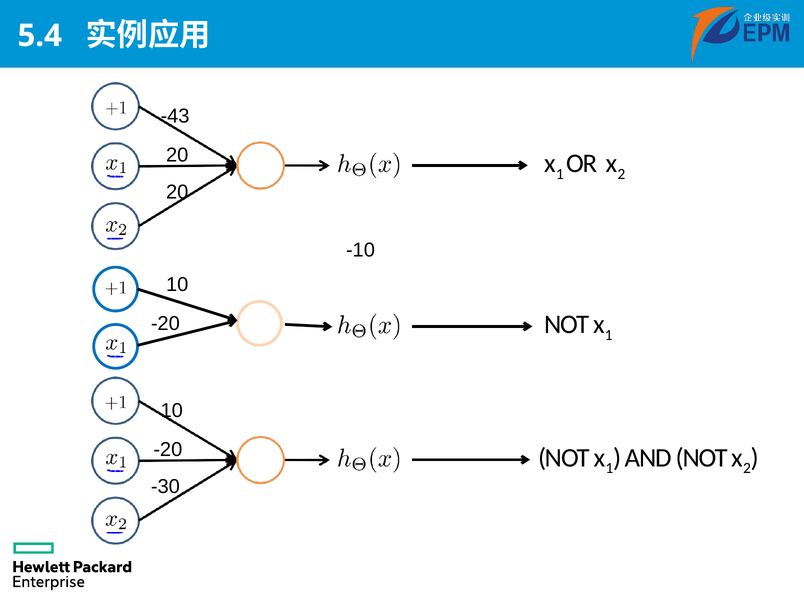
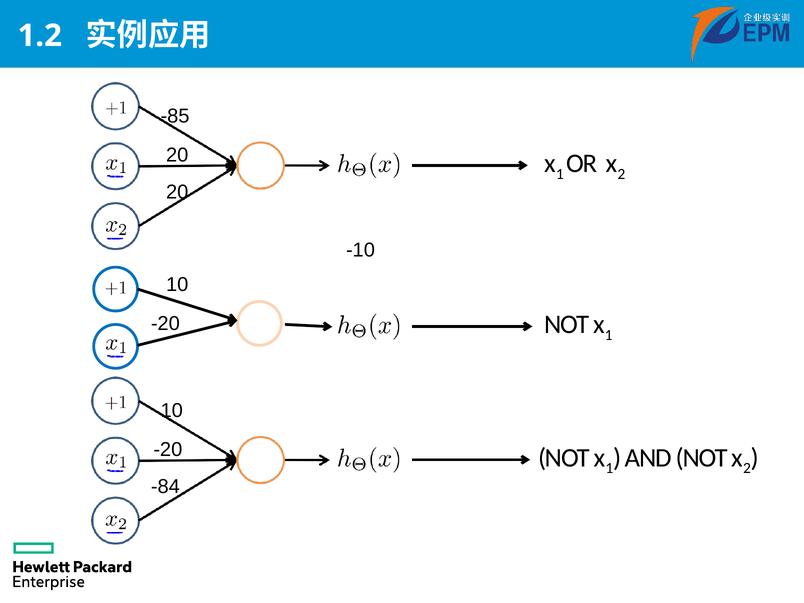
5.4: 5.4 -> 1.2
-43: -43 -> -85
-30: -30 -> -84
